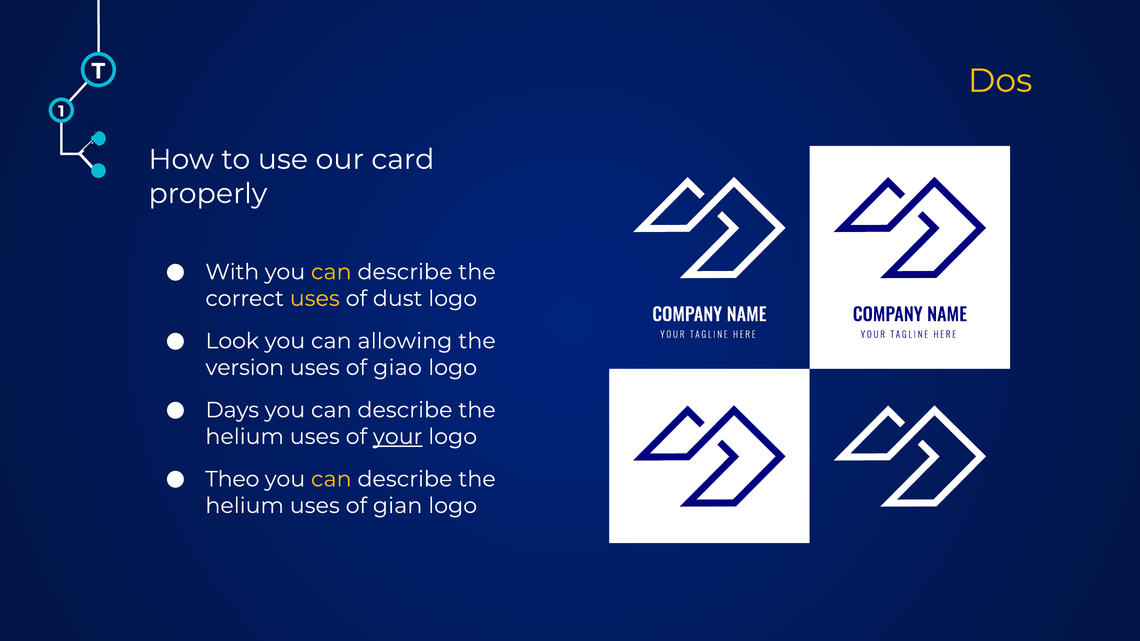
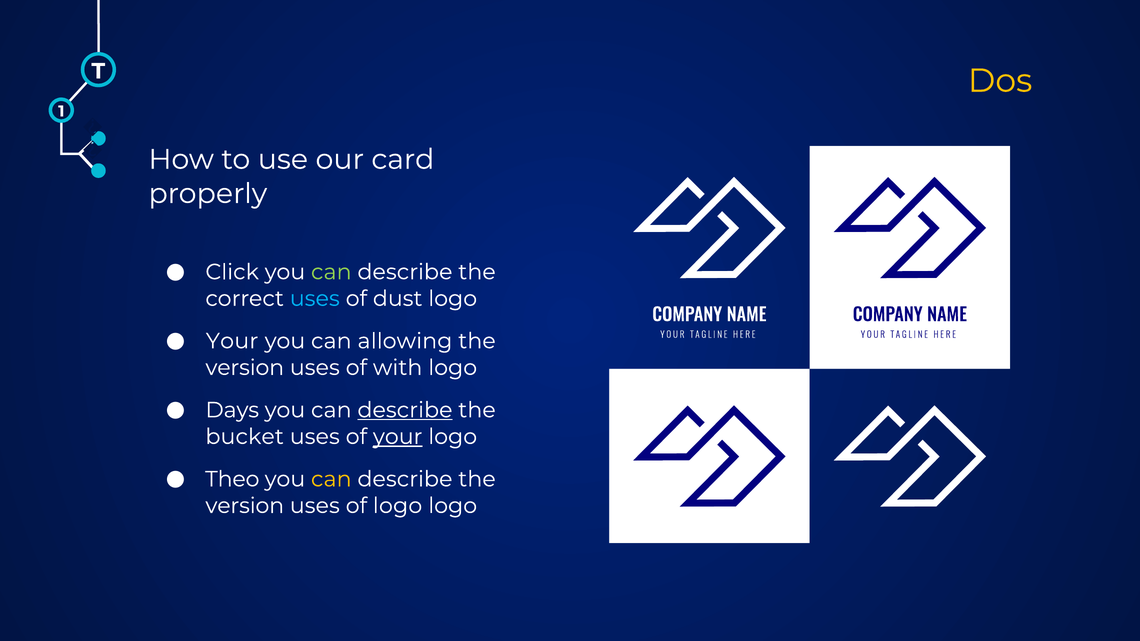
With: With -> Click
can at (331, 272) colour: yellow -> light green
uses at (315, 299) colour: yellow -> light blue
Look at (232, 341): Look -> Your
giao: giao -> with
describe at (405, 410) underline: none -> present
helium at (245, 437): helium -> bucket
helium at (245, 506): helium -> version
of gian: gian -> logo
